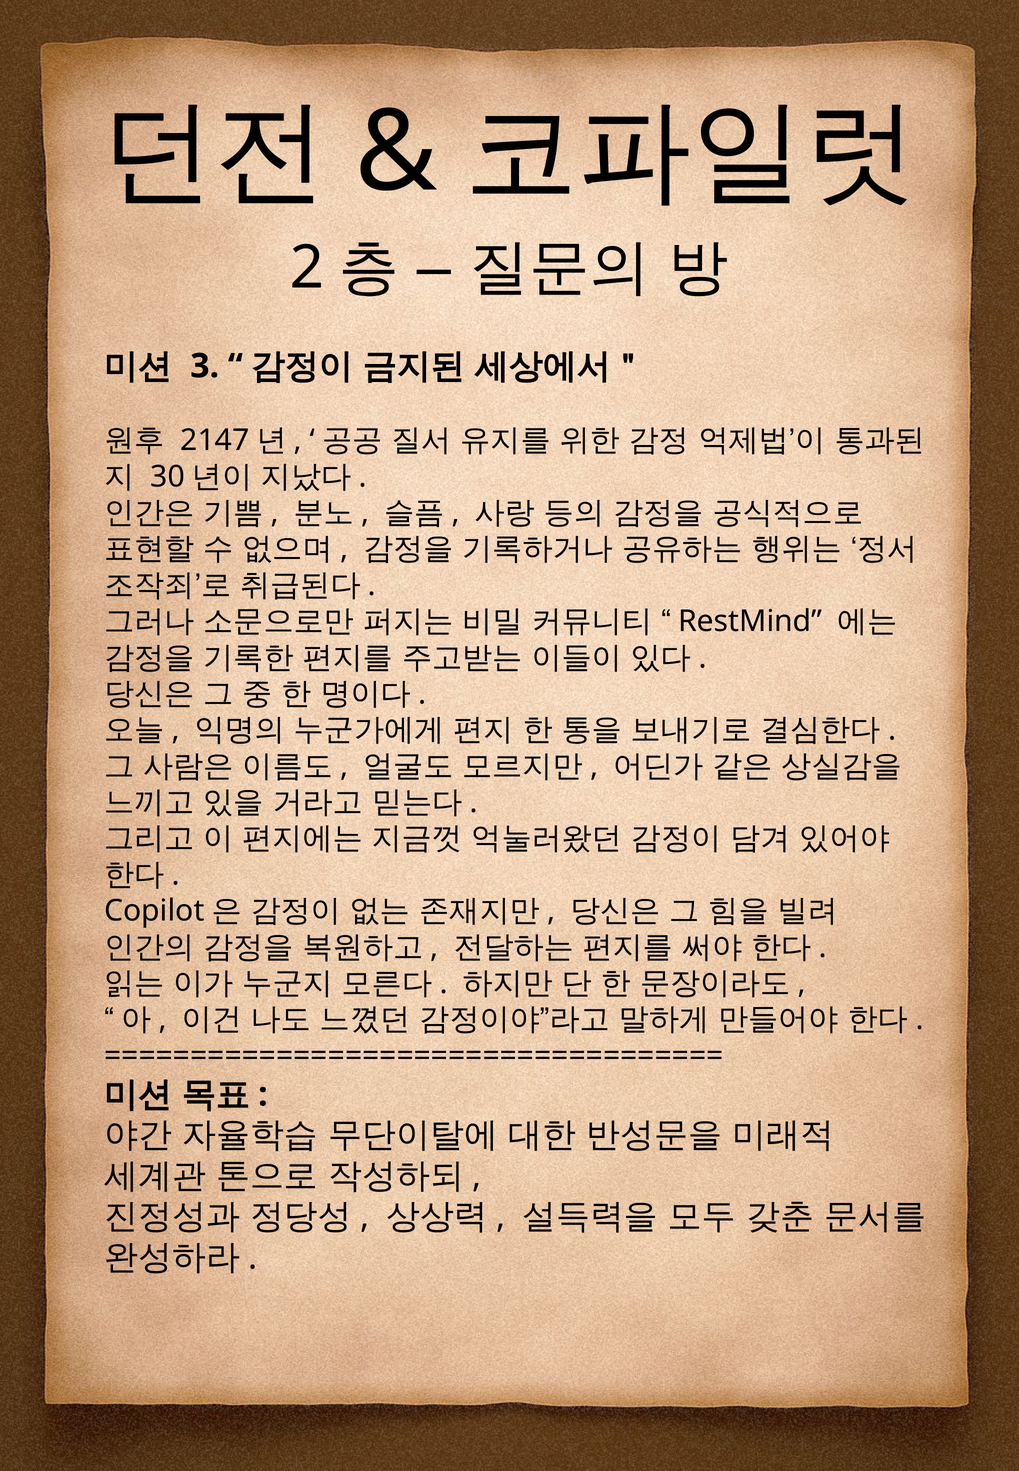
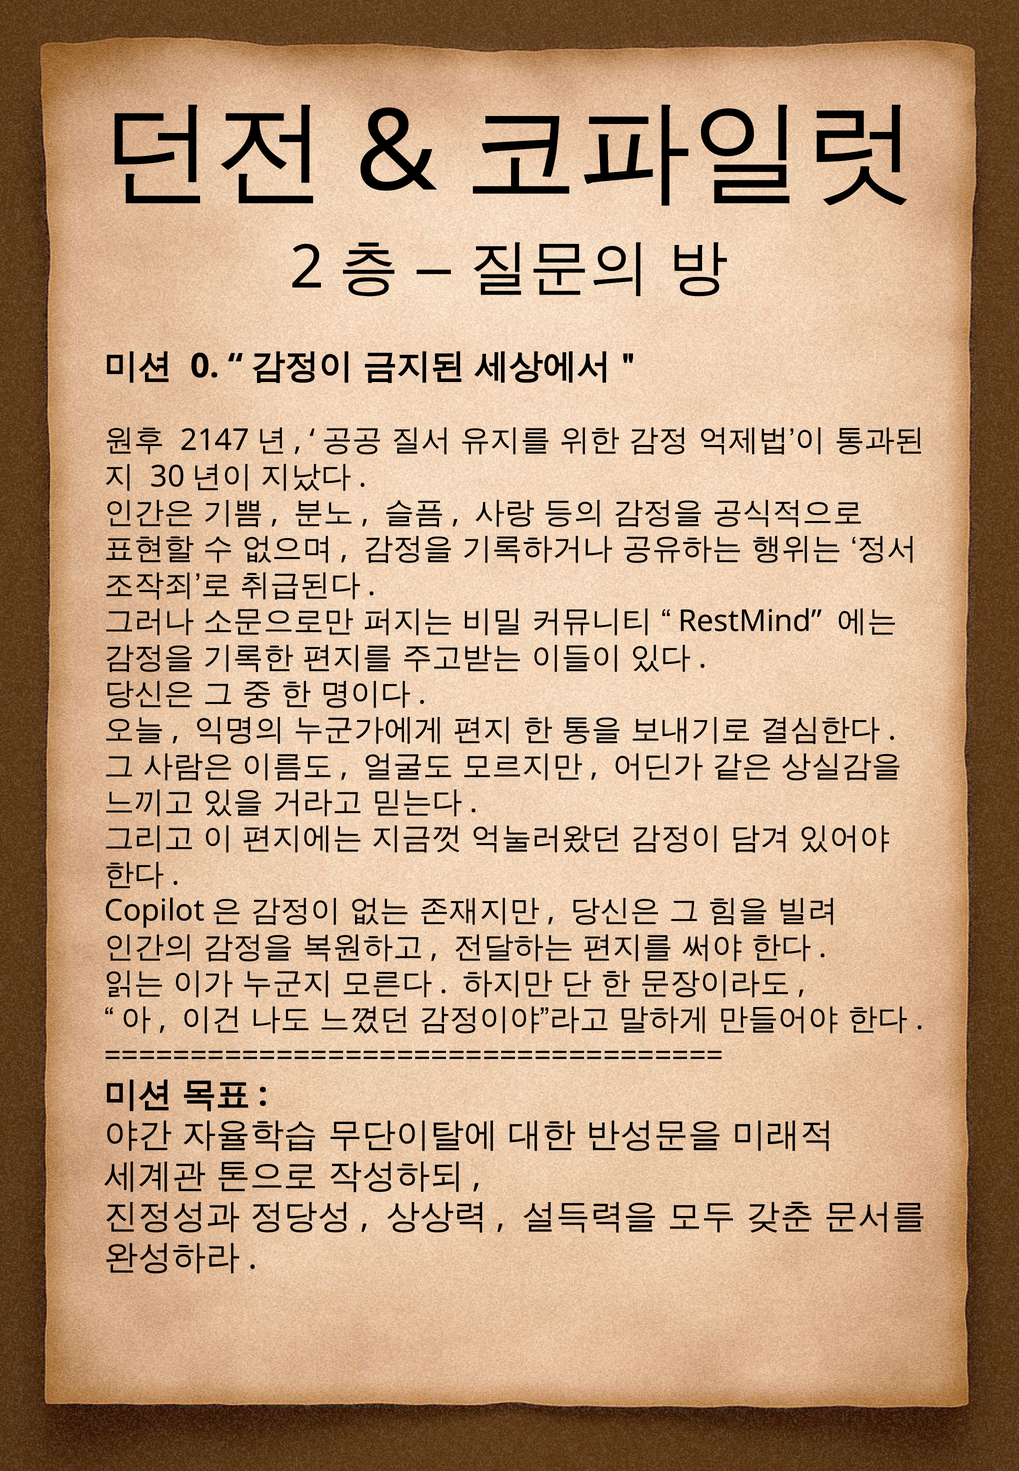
3: 3 -> 0
